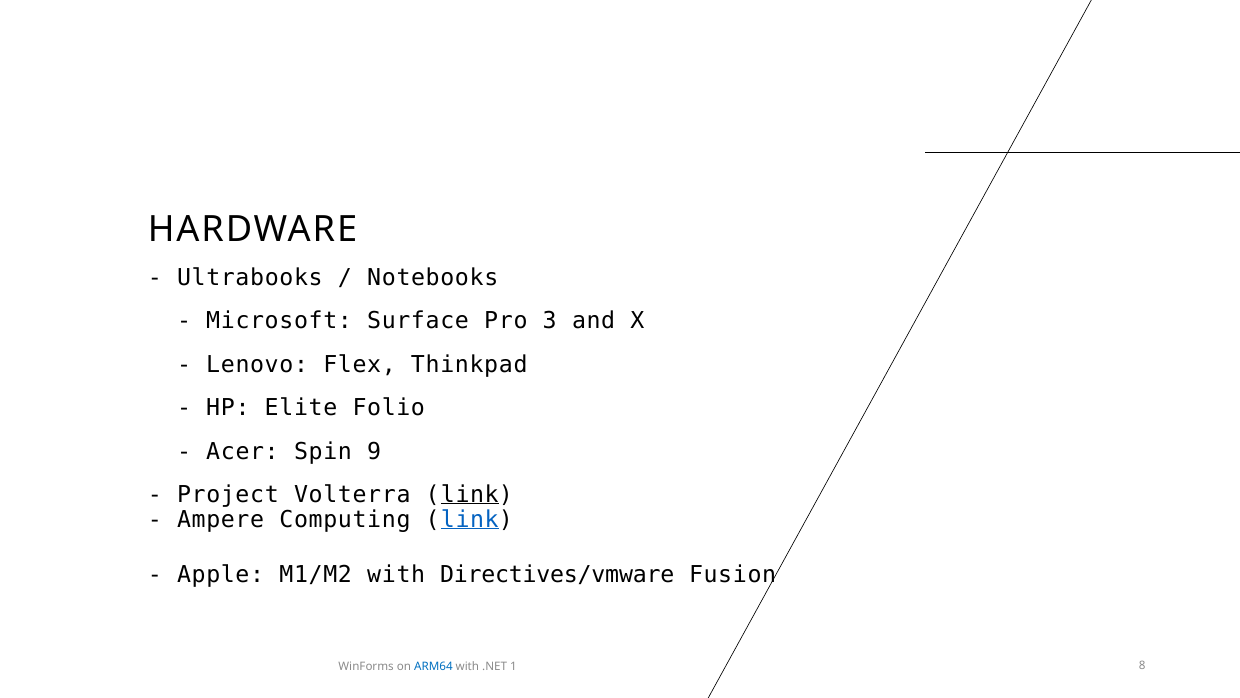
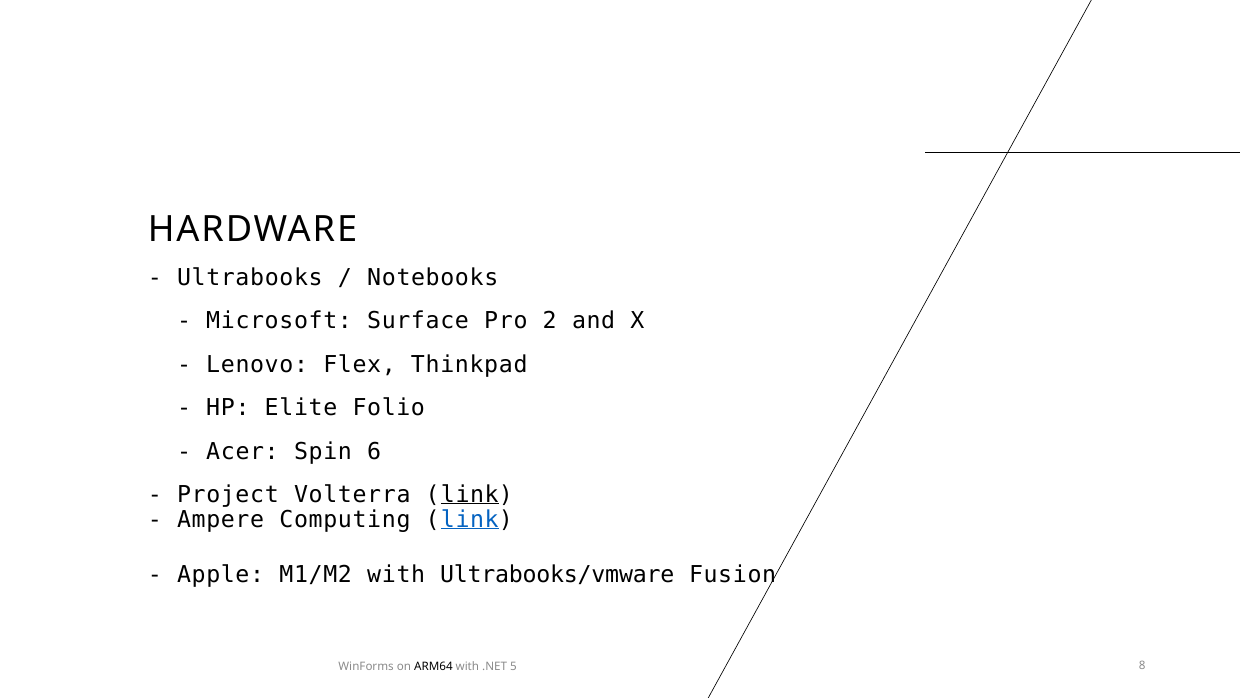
3: 3 -> 2
9: 9 -> 6
Directives/vmware: Directives/vmware -> Ultrabooks/vmware
ARM64 colour: blue -> black
1: 1 -> 5
